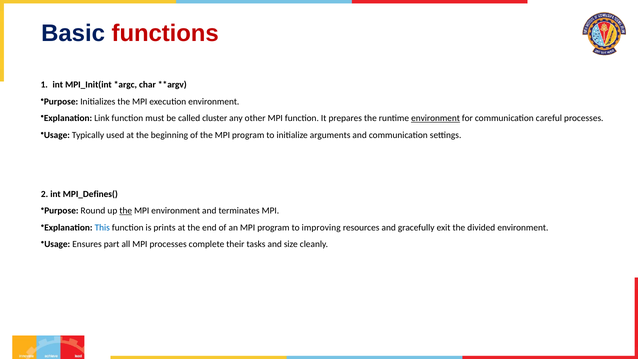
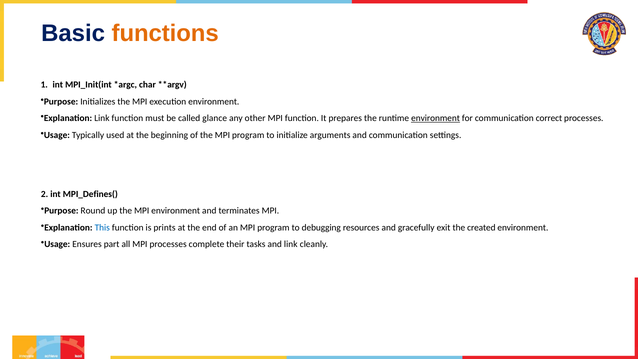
functions colour: red -> orange
cluster: cluster -> glance
careful: careful -> correct
the at (126, 211) underline: present -> none
improving: improving -> debugging
divided: divided -> created
and size: size -> link
